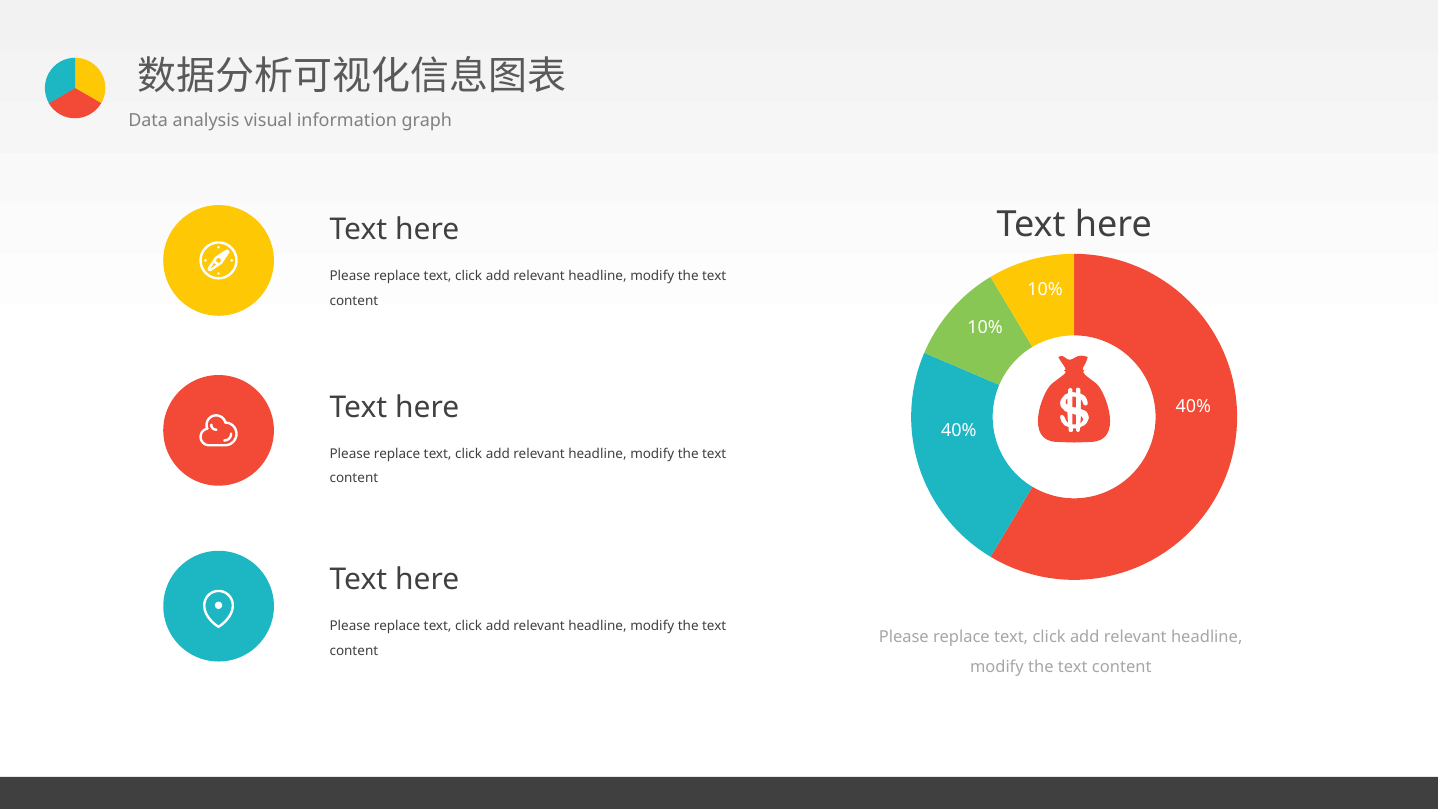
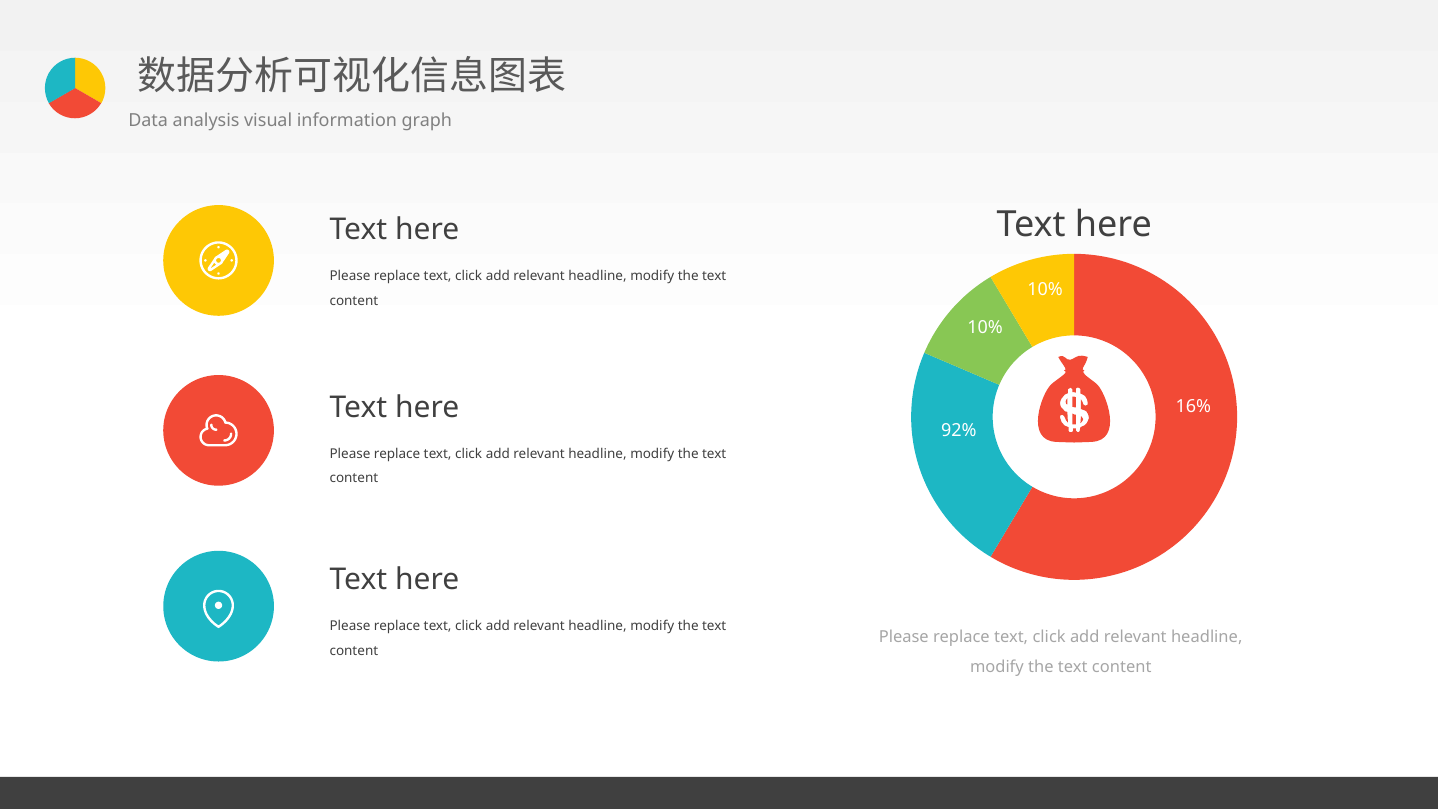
40% at (1193, 407): 40% -> 16%
40% at (959, 431): 40% -> 92%
